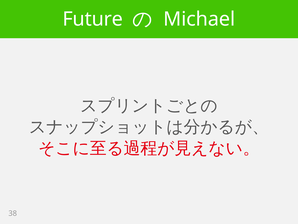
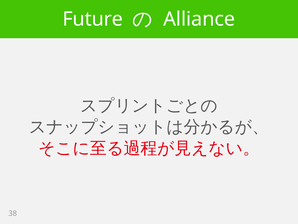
Michael: Michael -> Alliance
